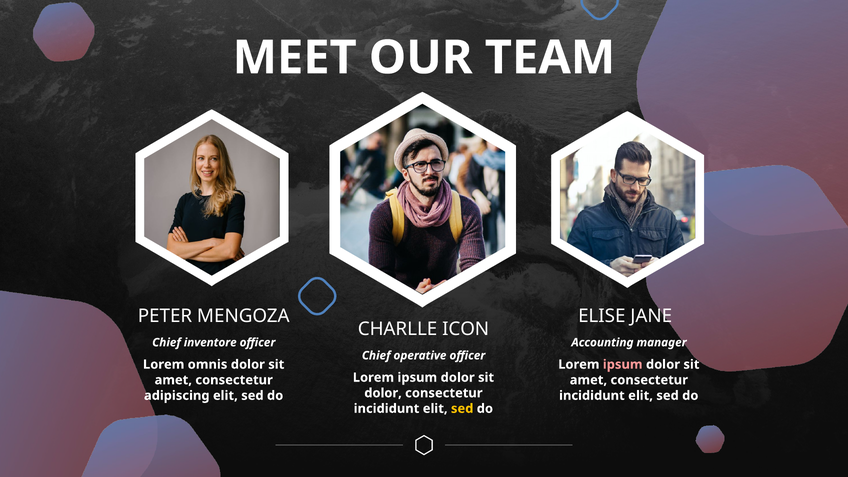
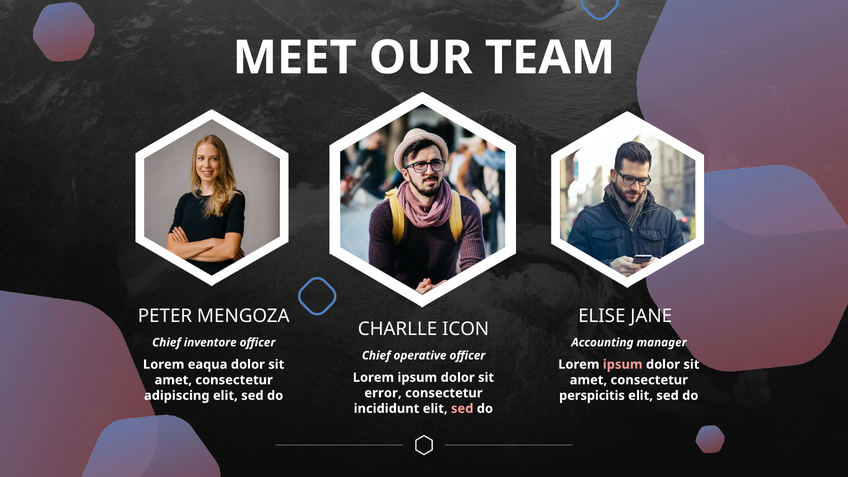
omnis: omnis -> eaqua
dolor at (383, 393): dolor -> error
incididunt at (592, 396): incididunt -> perspicitis
sed at (462, 409) colour: yellow -> pink
